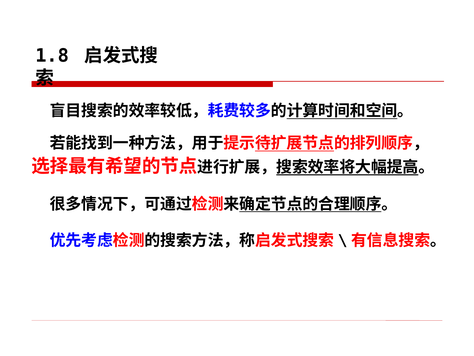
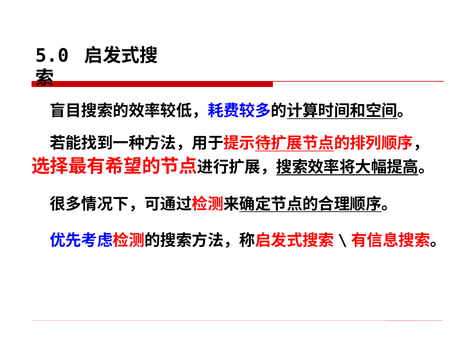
1.8: 1.8 -> 5.0
